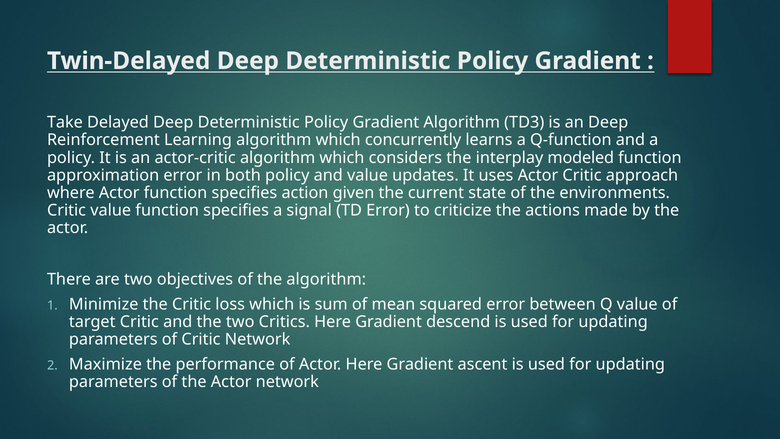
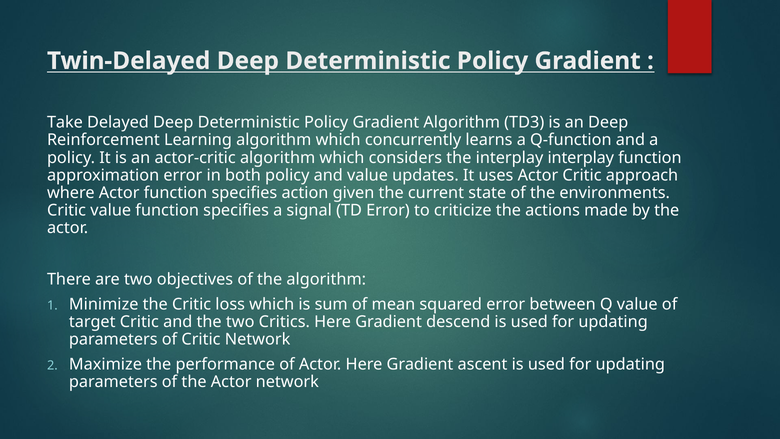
interplay modeled: modeled -> interplay
